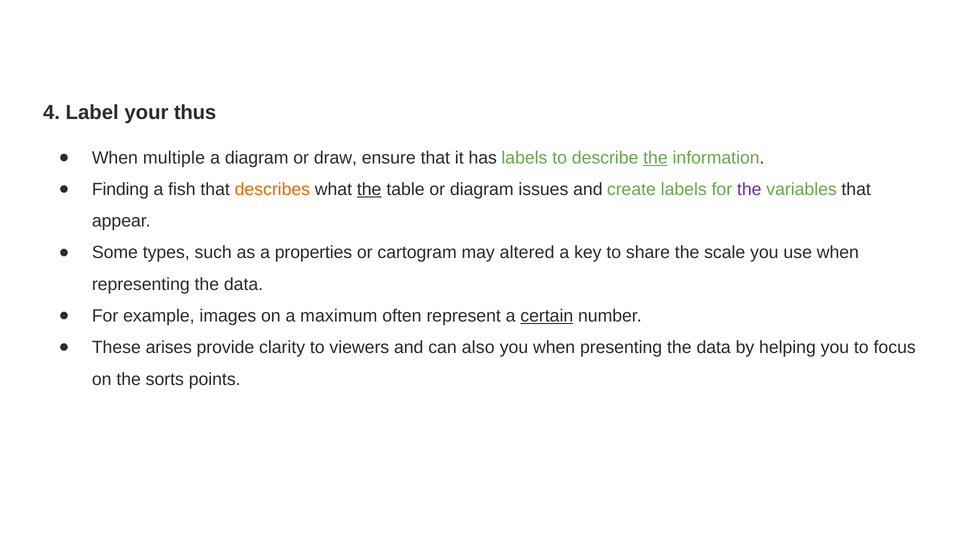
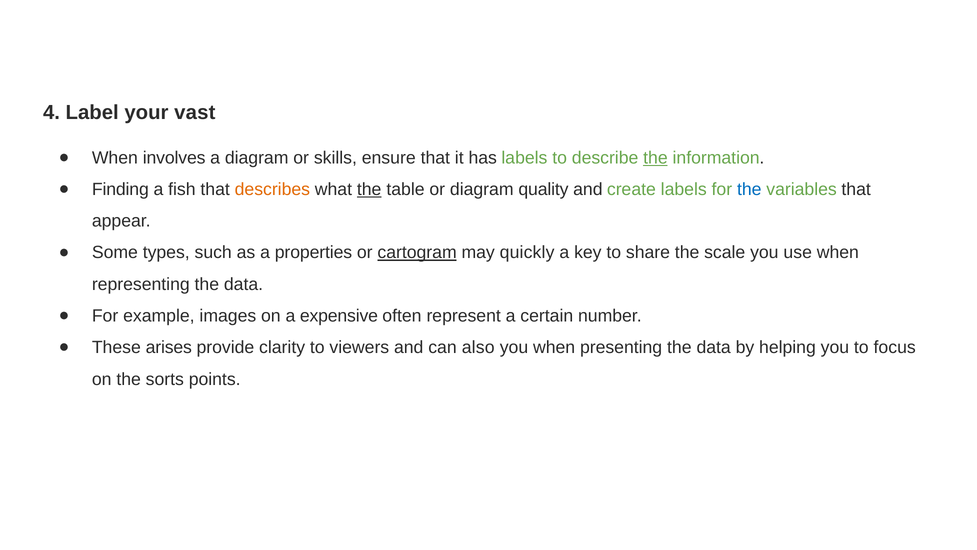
thus: thus -> vast
multiple: multiple -> involves
draw: draw -> skills
issues: issues -> quality
the at (749, 189) colour: purple -> blue
cartogram underline: none -> present
altered: altered -> quickly
maximum: maximum -> expensive
certain underline: present -> none
